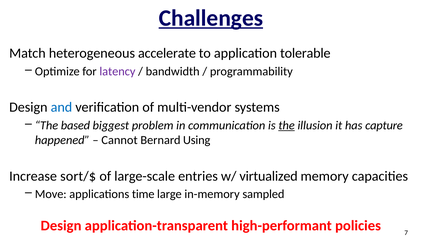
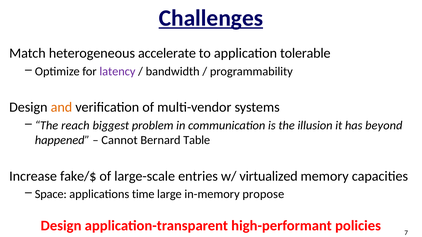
and colour: blue -> orange
based: based -> reach
the at (287, 126) underline: present -> none
capture: capture -> beyond
Using: Using -> Table
sort/$: sort/$ -> fake/$
Move: Move -> Space
sampled: sampled -> propose
